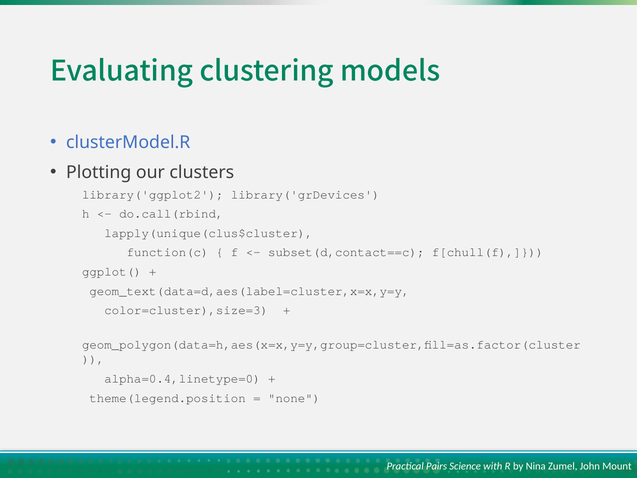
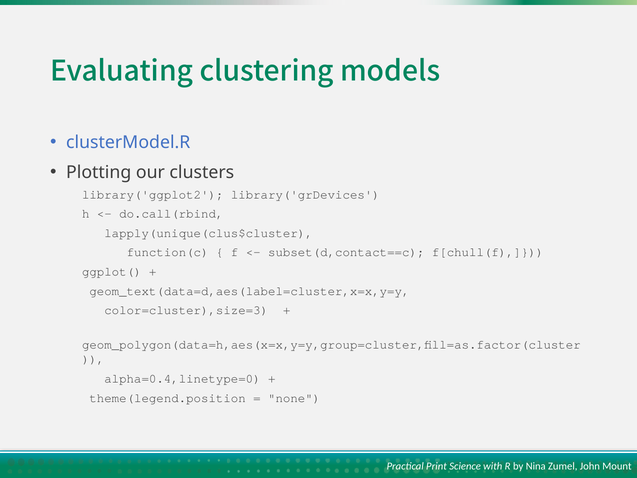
Pairs: Pairs -> Print
